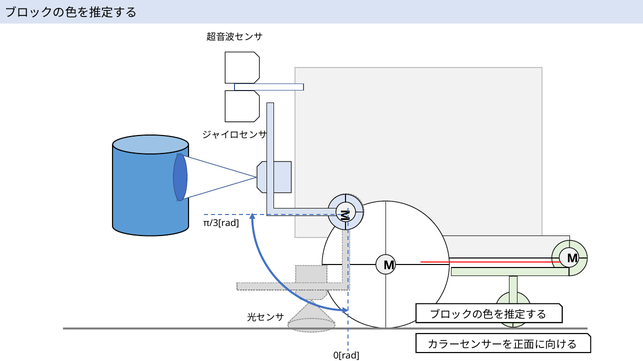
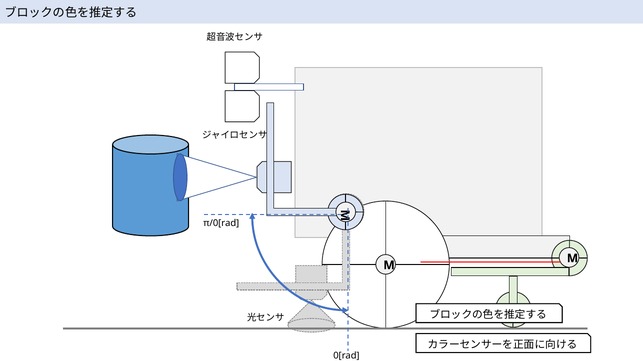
π/3[rad: π/3[rad -> π/0[rad
